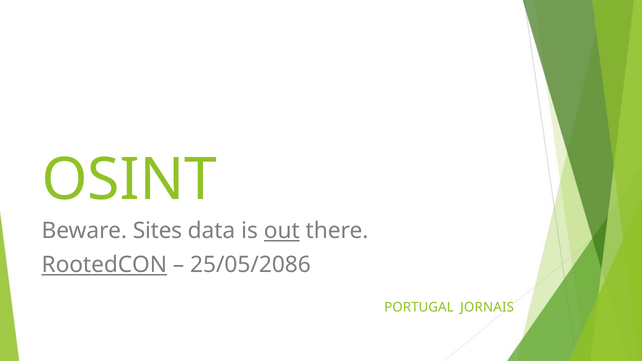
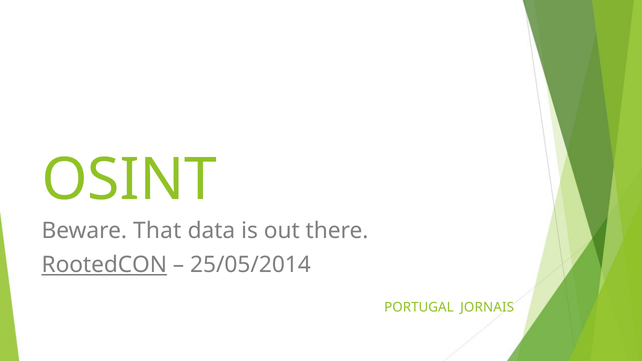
Sites: Sites -> That
out underline: present -> none
25/05/2086: 25/05/2086 -> 25/05/2014
